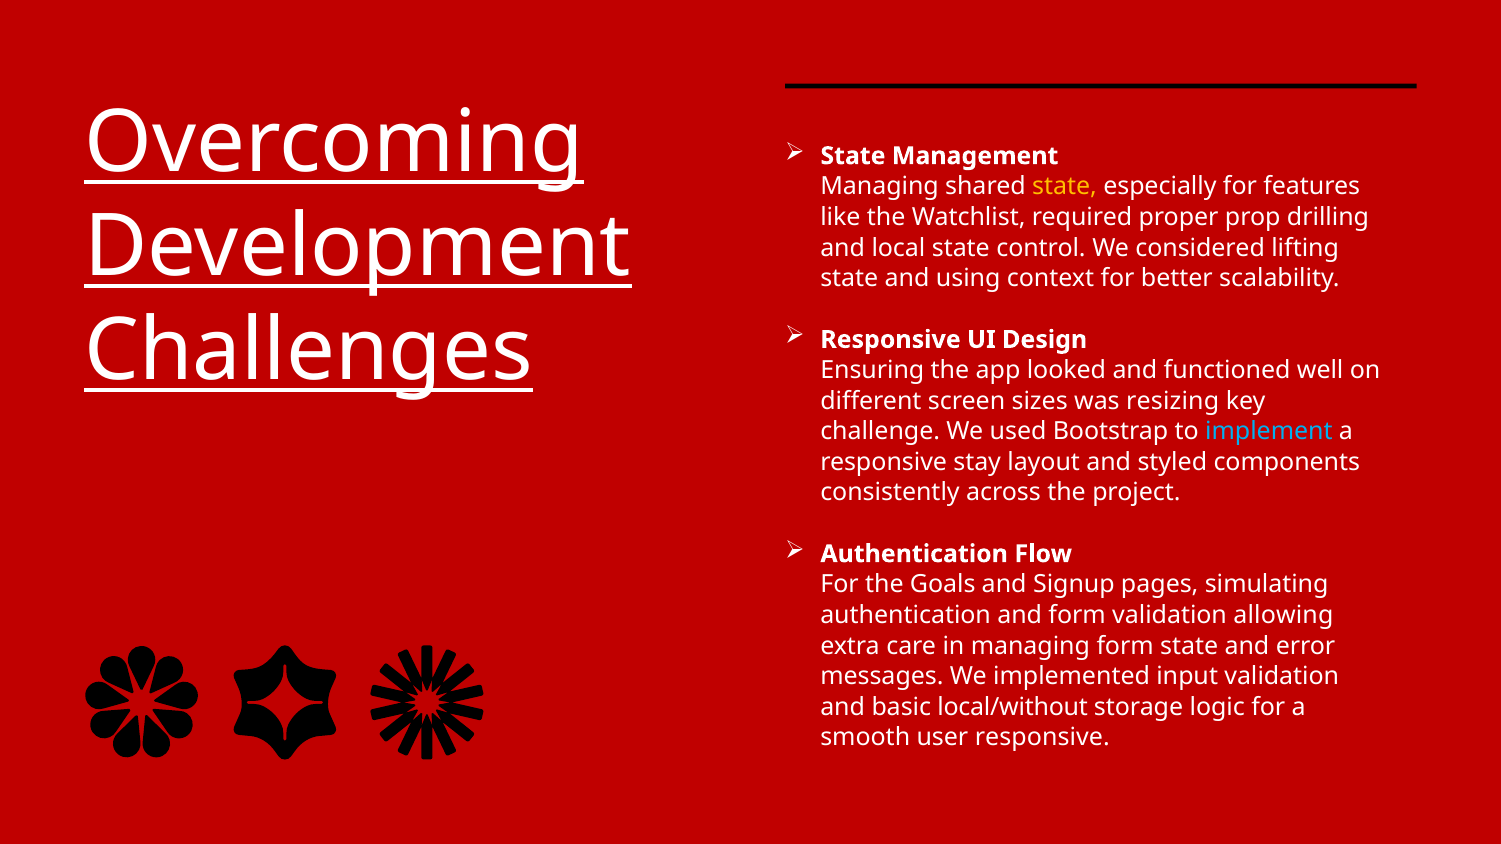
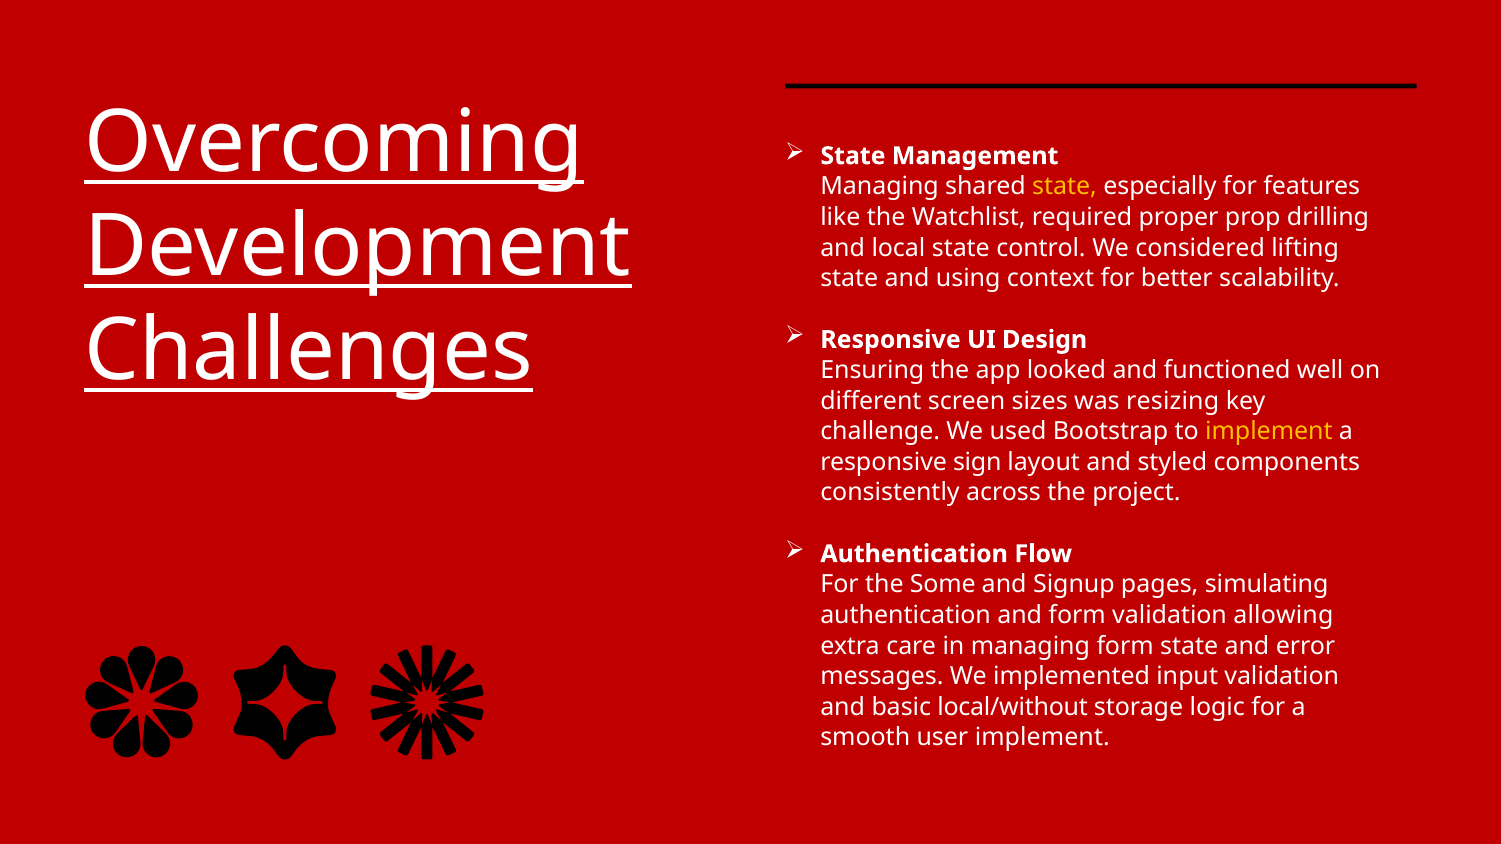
implement at (1269, 432) colour: light blue -> yellow
stay: stay -> sign
Goals: Goals -> Some
user responsive: responsive -> implement
